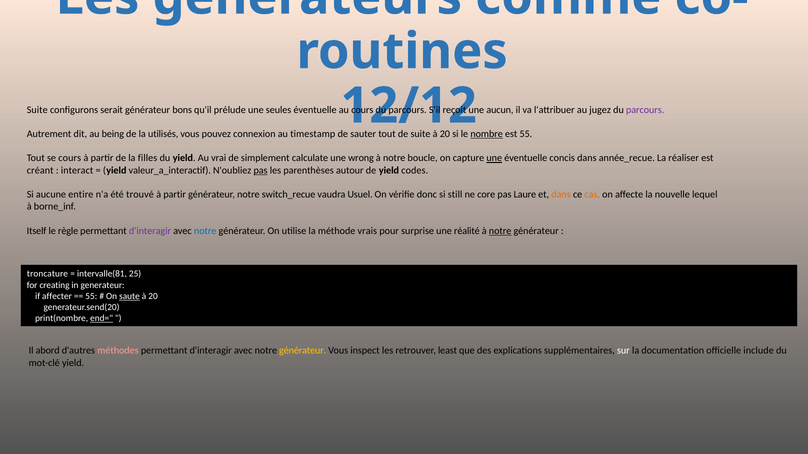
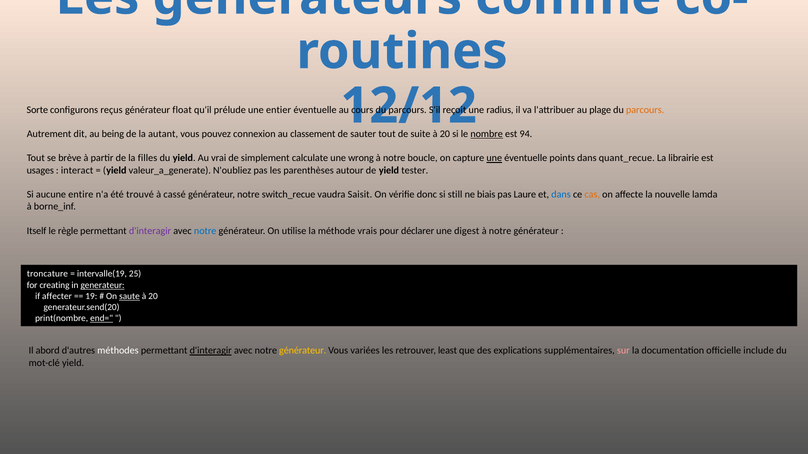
Suite at (37, 110): Suite -> Sorte
serait: serait -> reçus
bons: bons -> float
seules: seules -> entier
aucun: aucun -> radius
jugez: jugez -> plage
parcours at (645, 110) colour: purple -> orange
utilisés: utilisés -> autant
timestamp: timestamp -> classement
est 55: 55 -> 94
se cours: cours -> brève
concis: concis -> points
année_recue: année_recue -> quant_recue
réaliser: réaliser -> librairie
créant: créant -> usages
valeur_a_interactif: valeur_a_interactif -> valeur_a_generate
pas at (261, 170) underline: present -> none
codes: codes -> tester
partir at (175, 195): partir -> cassé
Usuel: Usuel -> Saisit
core: core -> biais
dans at (561, 195) colour: orange -> blue
lequel: lequel -> lamda
surprise: surprise -> déclarer
réalité: réalité -> digest
notre at (500, 231) underline: present -> none
intervalle(81: intervalle(81 -> intervalle(19
generateur underline: none -> present
55 at (91, 296): 55 -> 19
méthodes colour: pink -> white
d'interagir at (211, 351) underline: none -> present
inspect: inspect -> variées
sur colour: white -> pink
